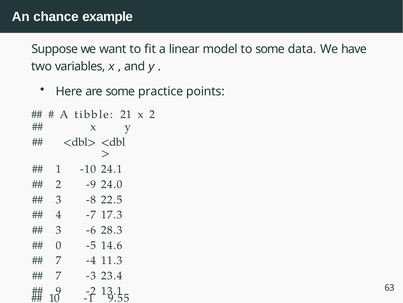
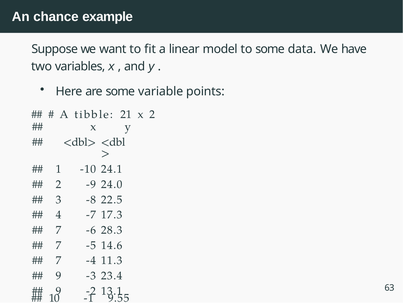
practice: practice -> variable
3 at (59, 230): 3 -> 7
0 at (59, 245): 0 -> 7
7 at (59, 275): 7 -> 9
